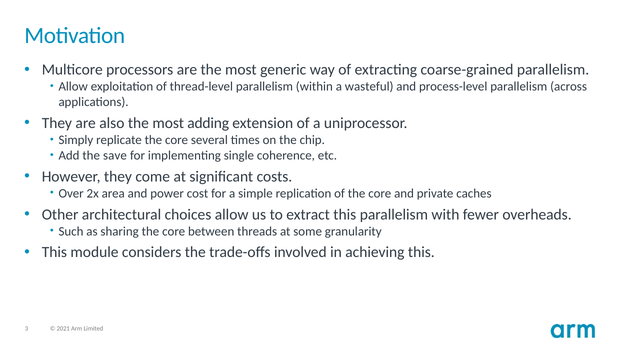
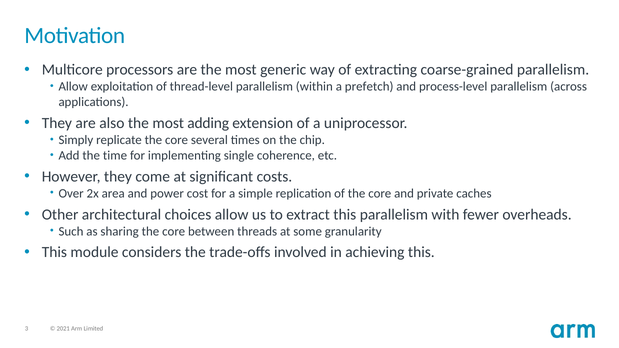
wasteful: wasteful -> prefetch
save: save -> time
